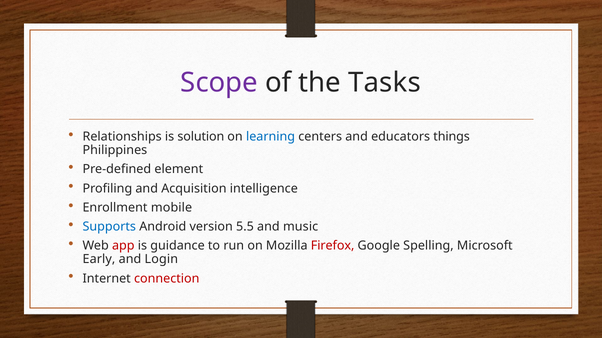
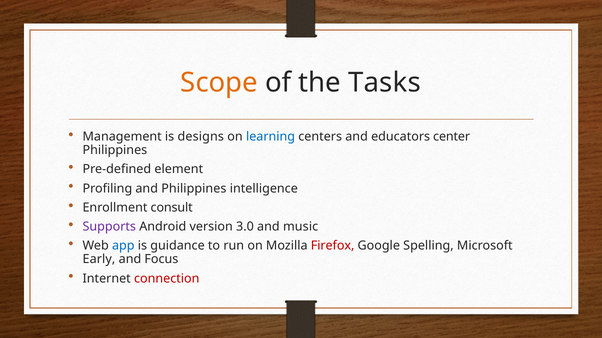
Scope colour: purple -> orange
Relationships: Relationships -> Management
solution: solution -> designs
things: things -> center
and Acquisition: Acquisition -> Philippines
mobile: mobile -> consult
Supports colour: blue -> purple
5.5: 5.5 -> 3.0
app colour: red -> blue
Login: Login -> Focus
